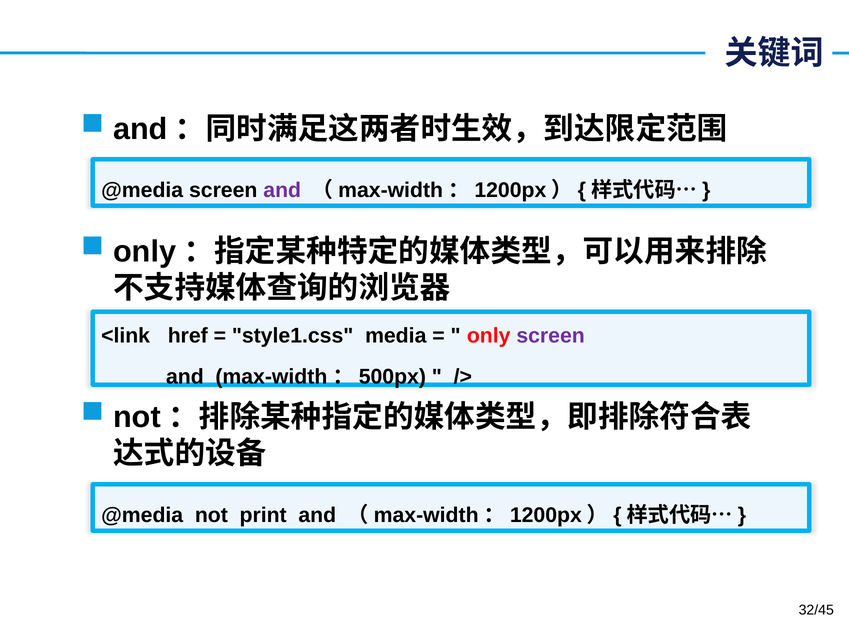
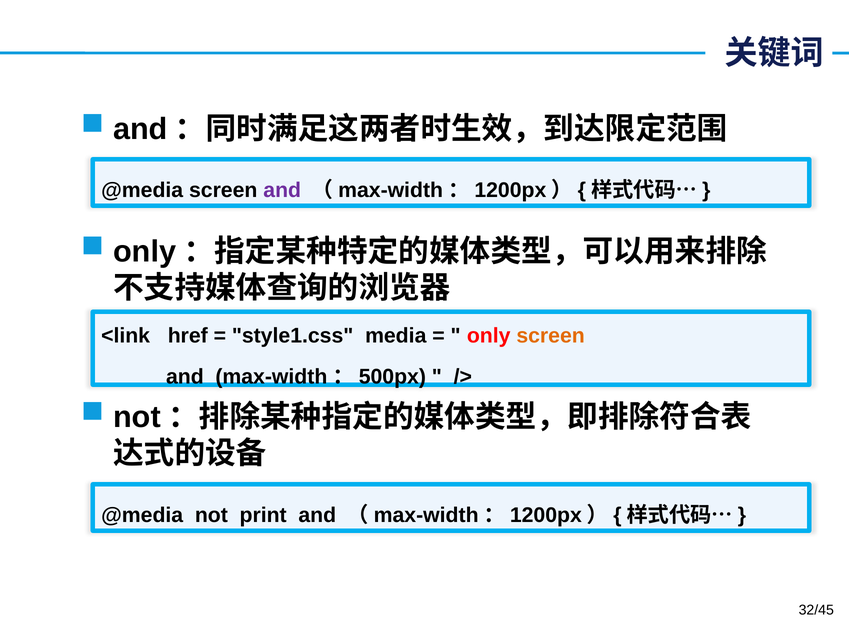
screen at (551, 336) colour: purple -> orange
